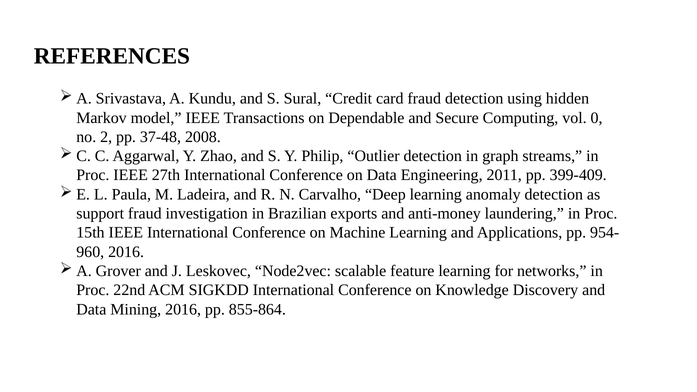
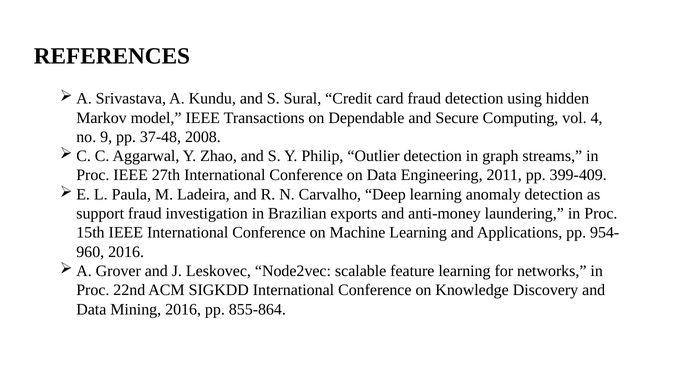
0: 0 -> 4
2: 2 -> 9
